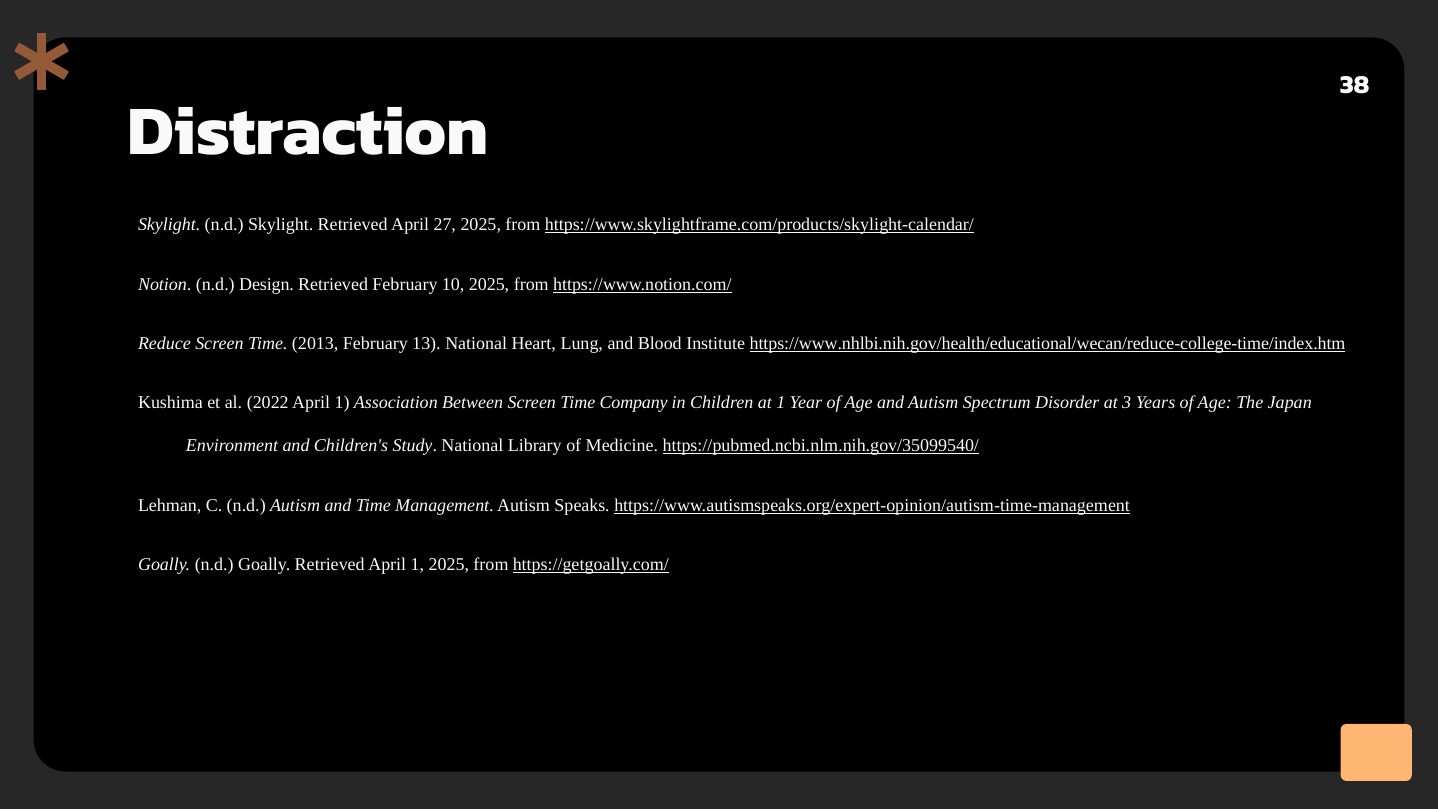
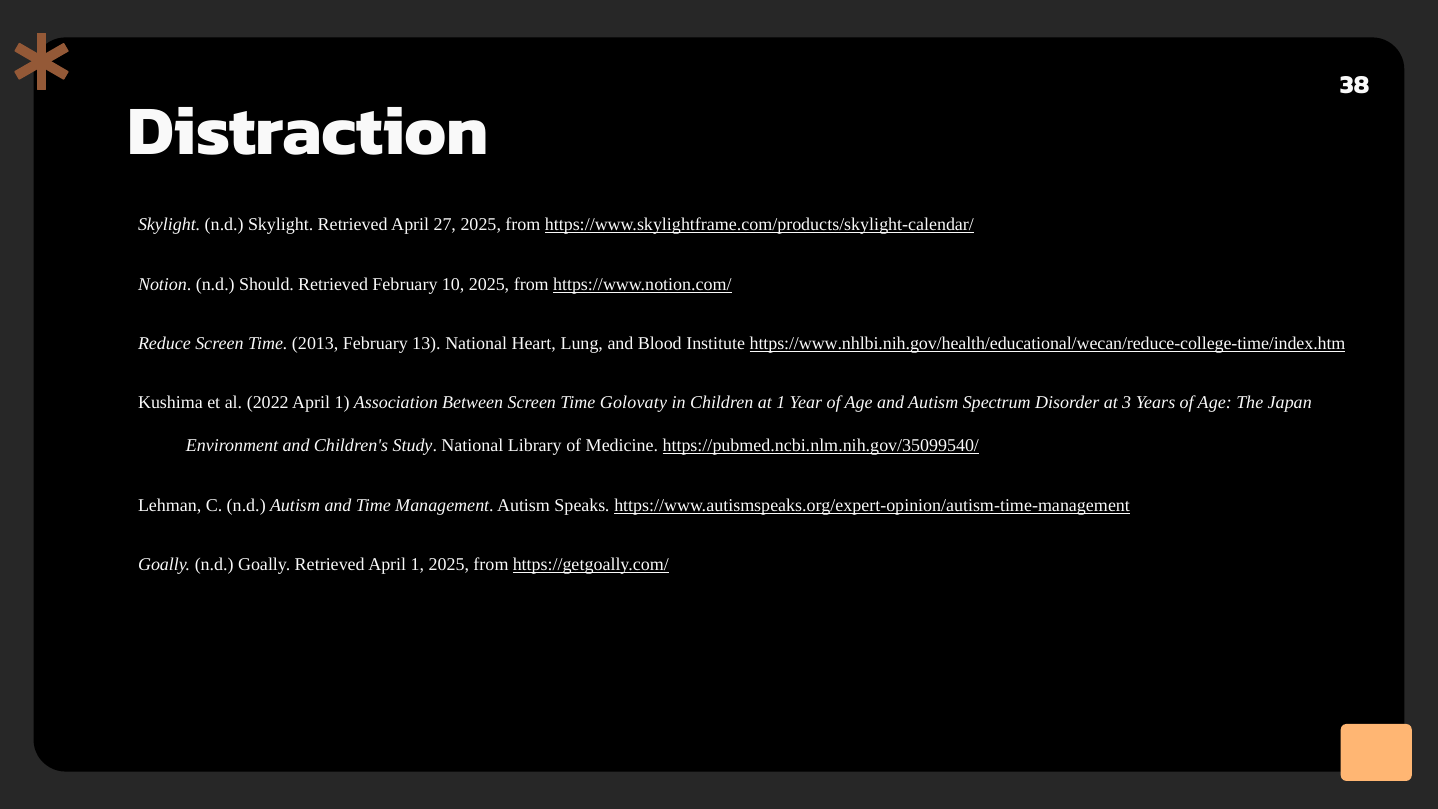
Design: Design -> Should
Company: Company -> Golovaty
